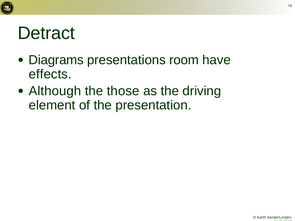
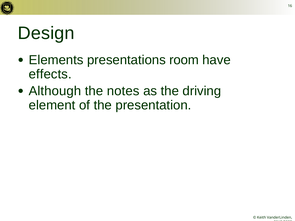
Detract: Detract -> Design
Diagrams: Diagrams -> Elements
those: those -> notes
